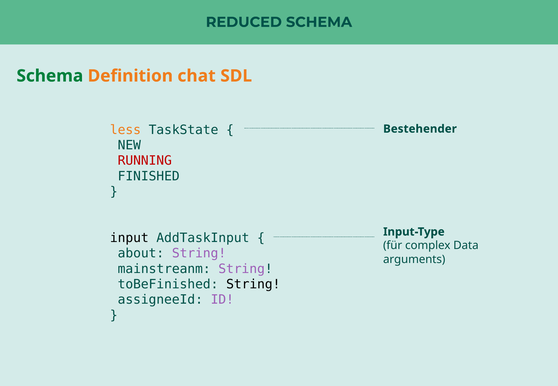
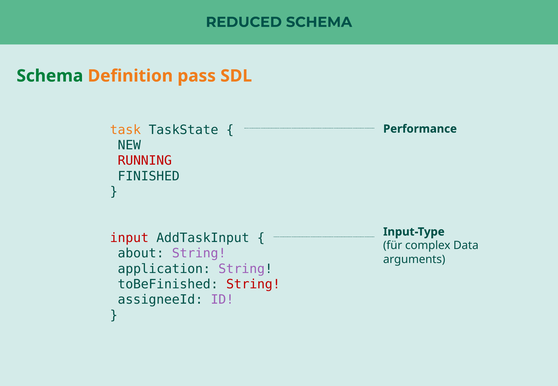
chat: chat -> pass
less: less -> task
Bestehender: Bestehender -> Performance
input colour: black -> red
mainstreanm: mainstreanm -> application
String at (253, 284) colour: black -> red
